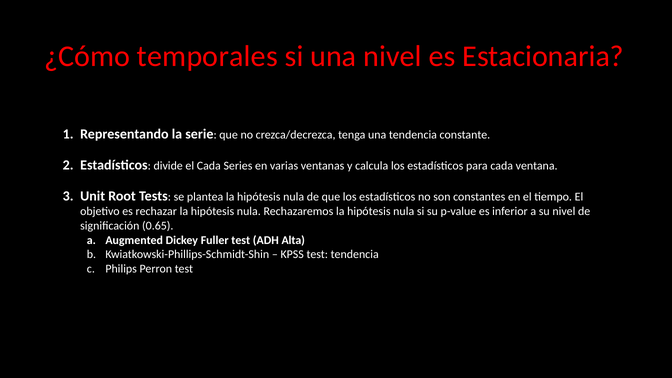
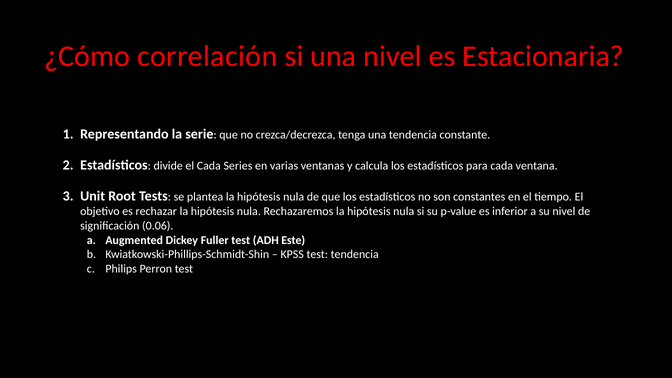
temporales: temporales -> correlación
0.65: 0.65 -> 0.06
Alta: Alta -> Este
